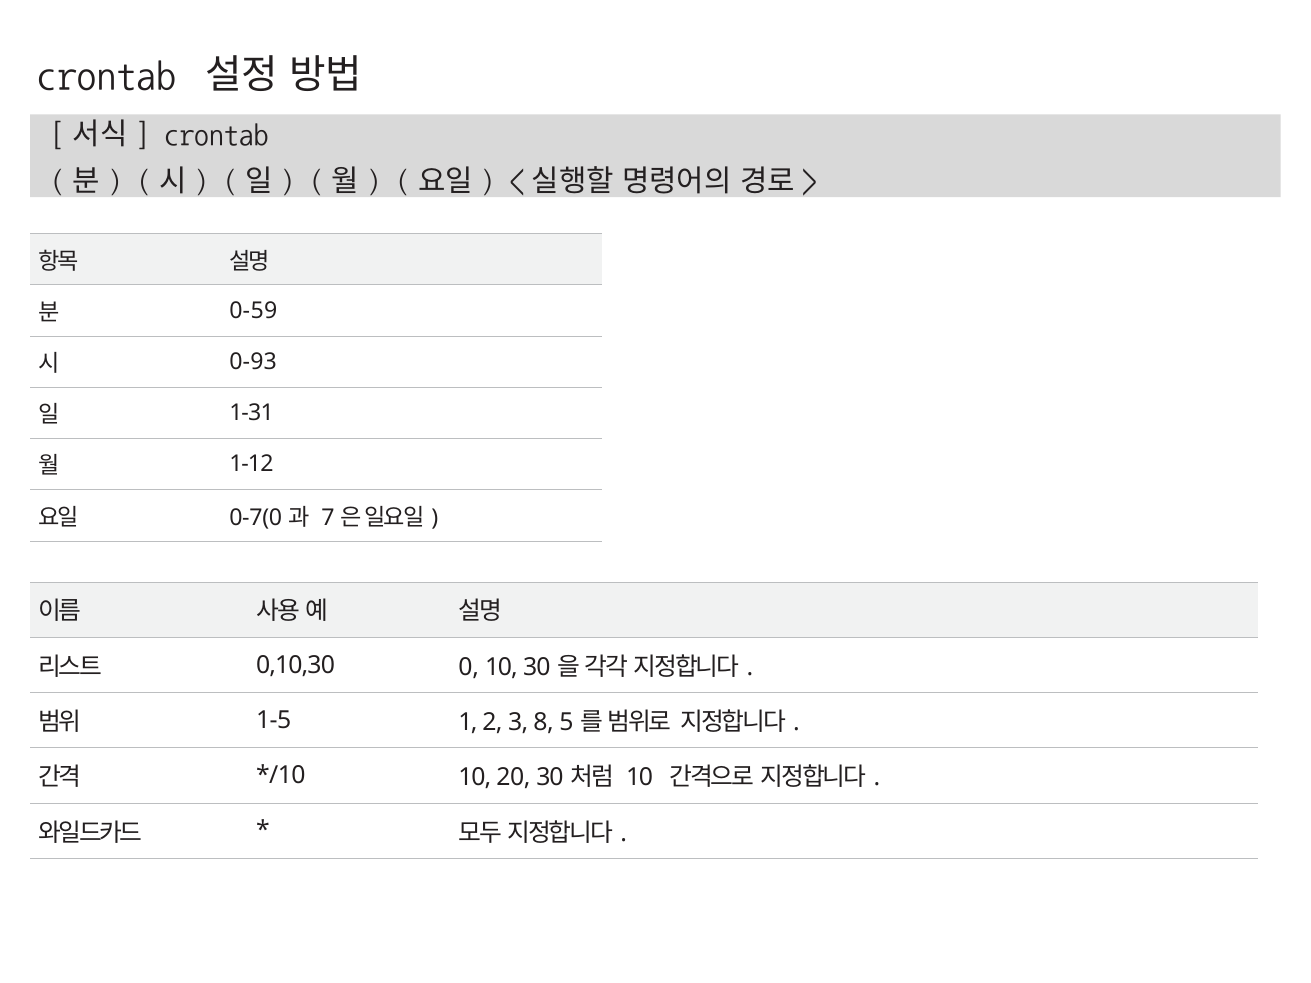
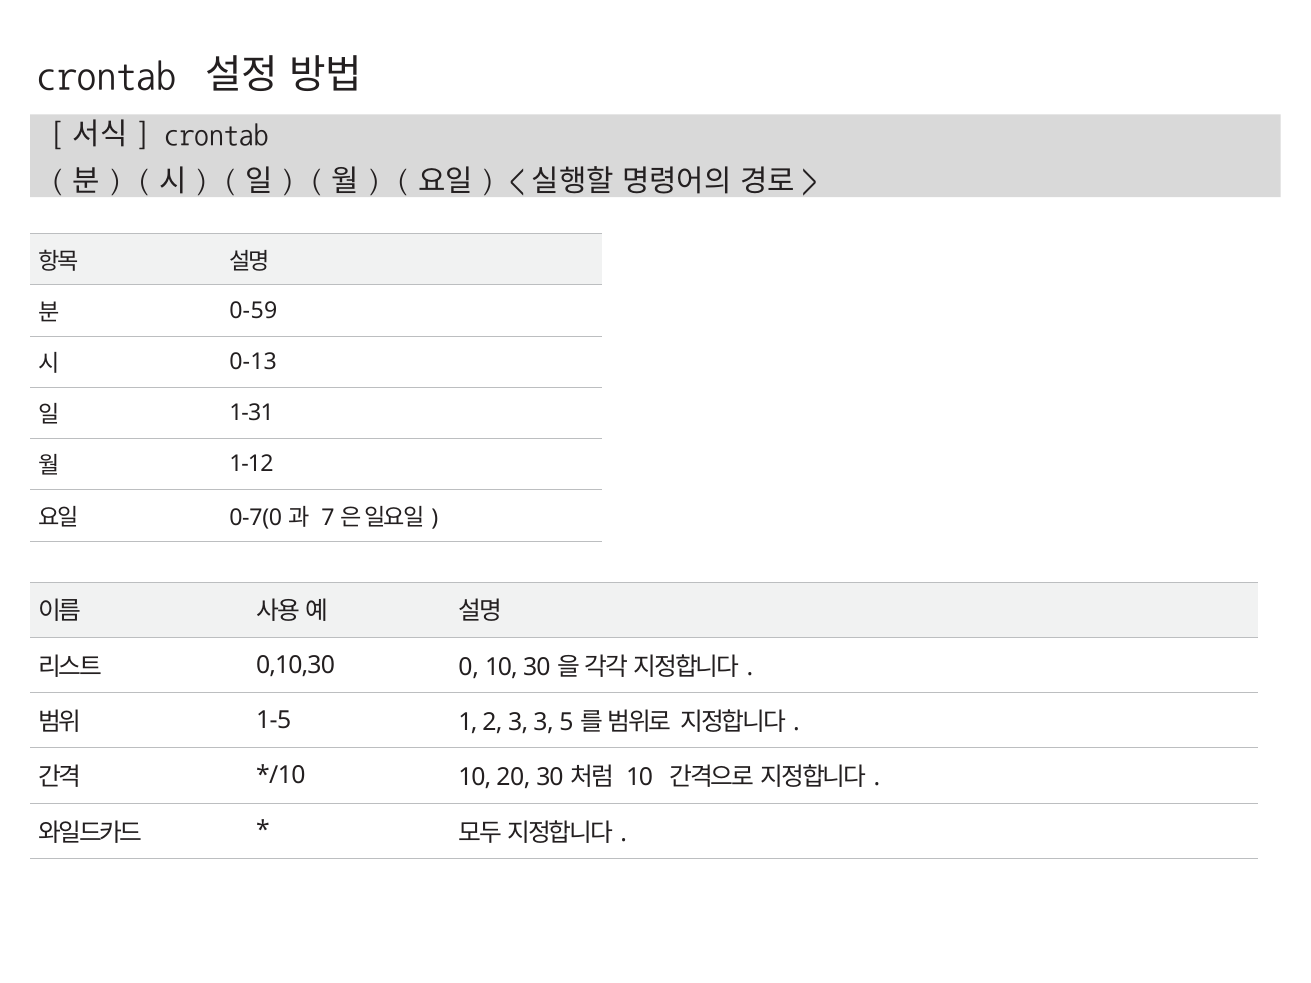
0-93: 0-93 -> 0-13
3 8: 8 -> 3
